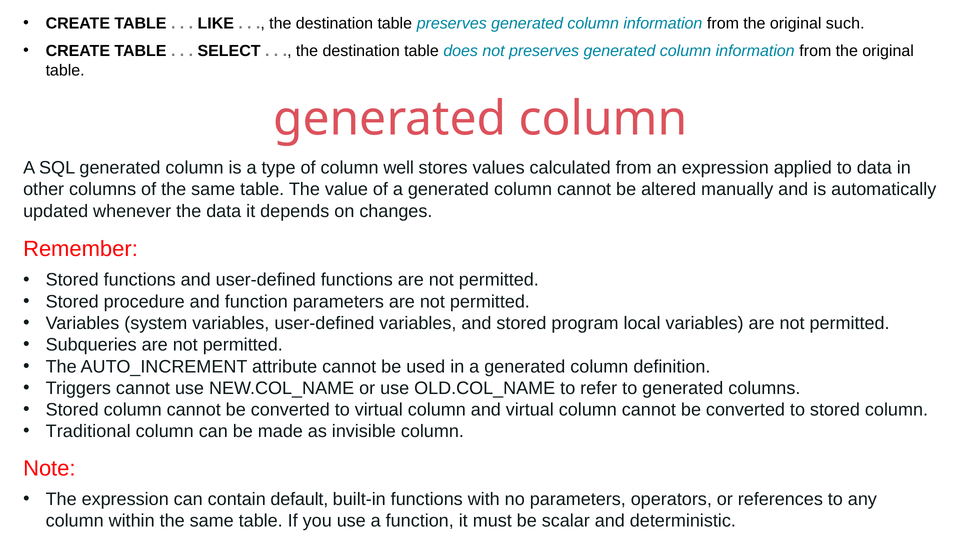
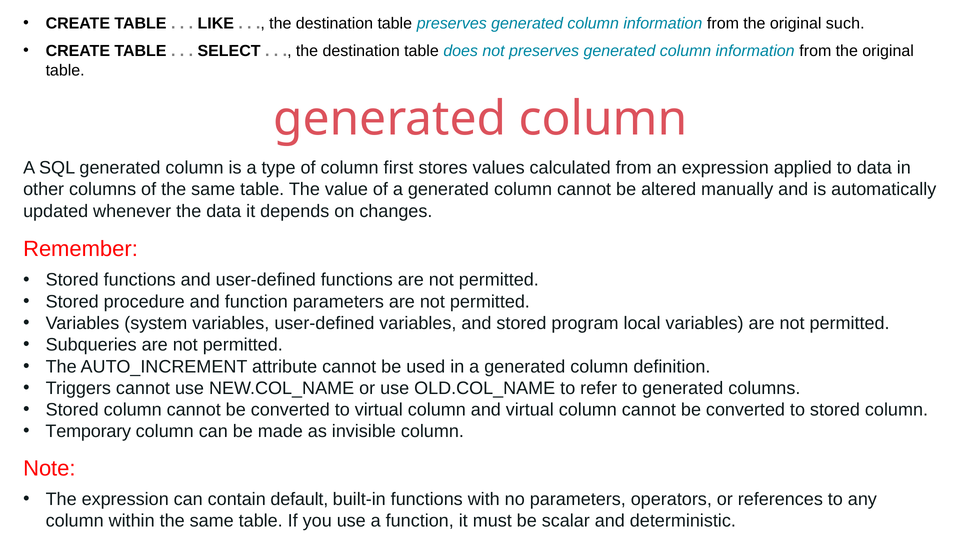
well: well -> first
Traditional: Traditional -> Temporary
